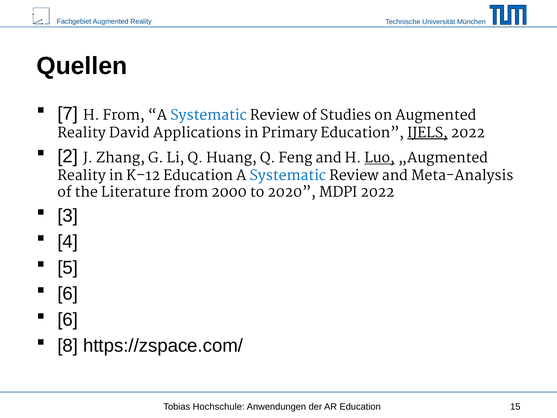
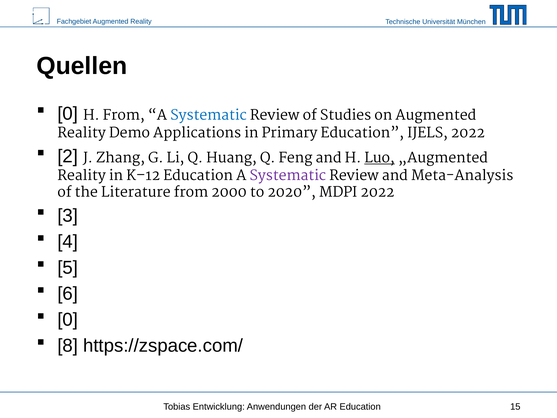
7 at (68, 114): 7 -> 0
David: David -> Demo
IJELS underline: present -> none
Systematic at (288, 175) colour: blue -> purple
6 at (68, 320): 6 -> 0
Hochschule: Hochschule -> Entwicklung
